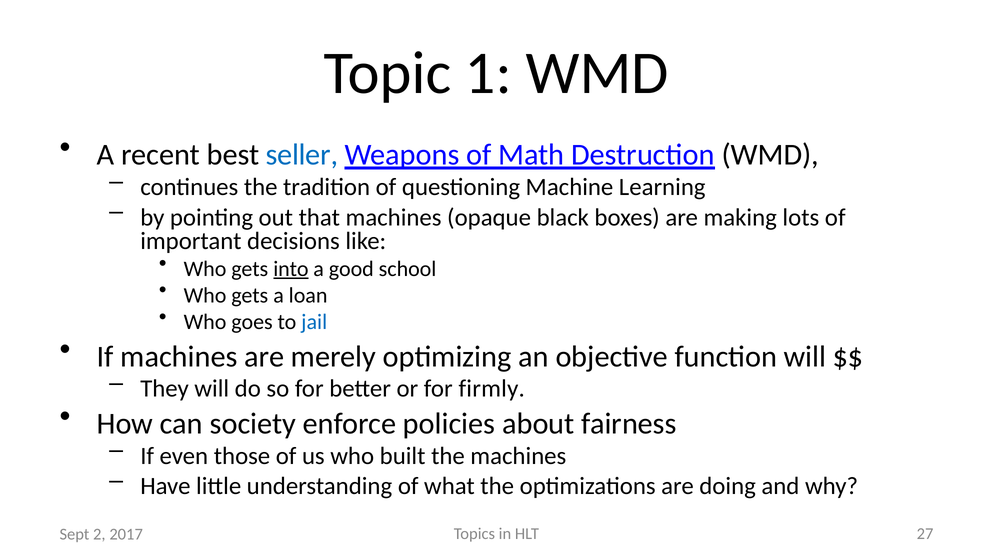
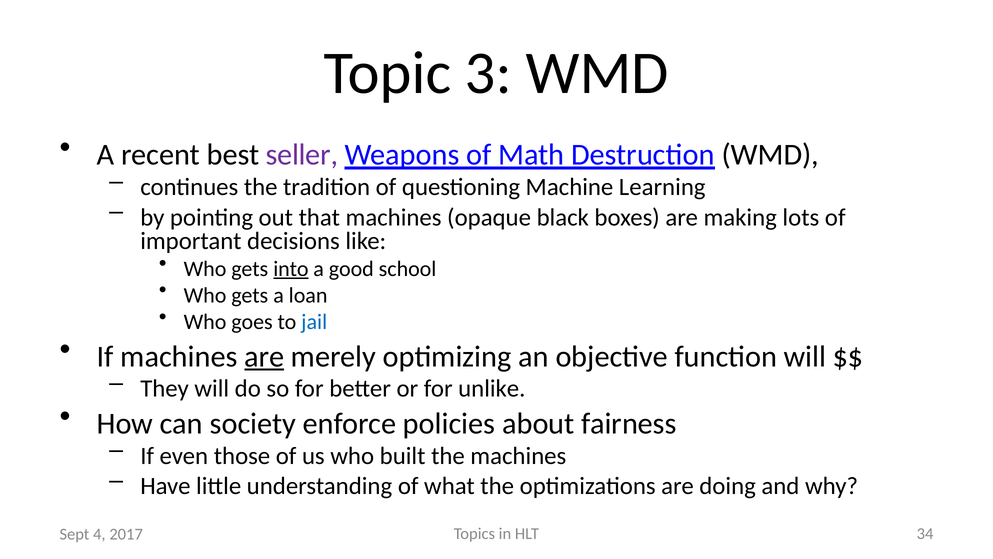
1: 1 -> 3
seller colour: blue -> purple
are at (264, 356) underline: none -> present
firmly: firmly -> unlike
27: 27 -> 34
2: 2 -> 4
